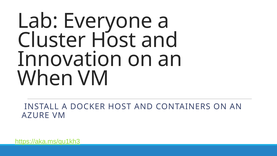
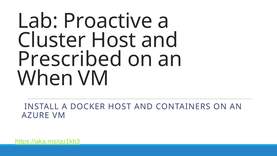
Everyone: Everyone -> Proactive
Innovation: Innovation -> Prescribed
